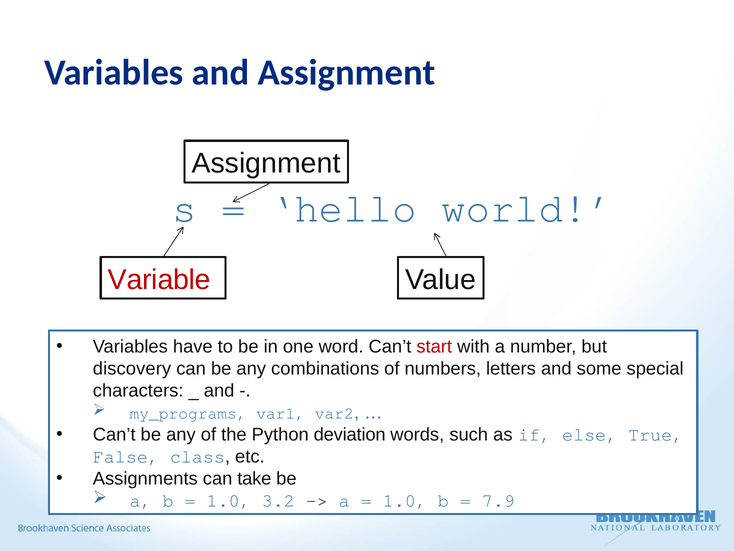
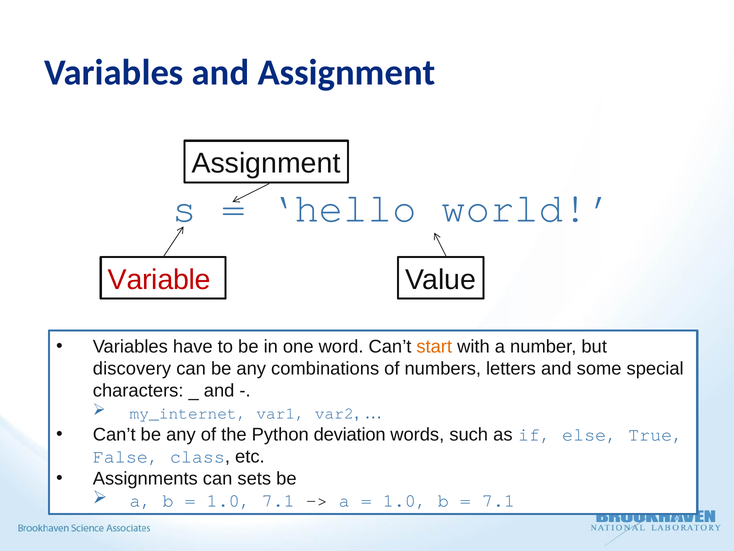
start colour: red -> orange
my_programs: my_programs -> my_internet
take: take -> sets
1.0 3.2: 3.2 -> 7.1
7.9 at (498, 500): 7.9 -> 7.1
